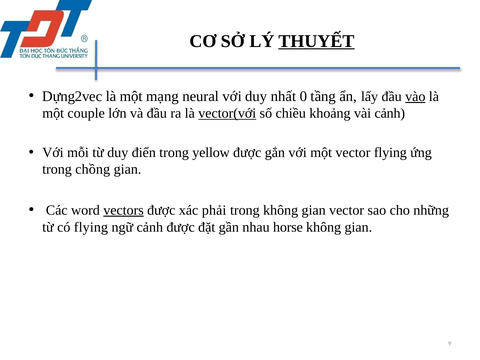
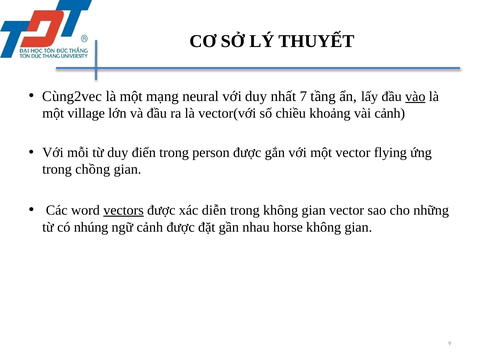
THUYẾT underline: present -> none
Dựng2vec: Dựng2vec -> Cùng2vec
0: 0 -> 7
couple: couple -> village
vector(với underline: present -> none
yellow: yellow -> person
phải: phải -> diễn
có flying: flying -> nhúng
